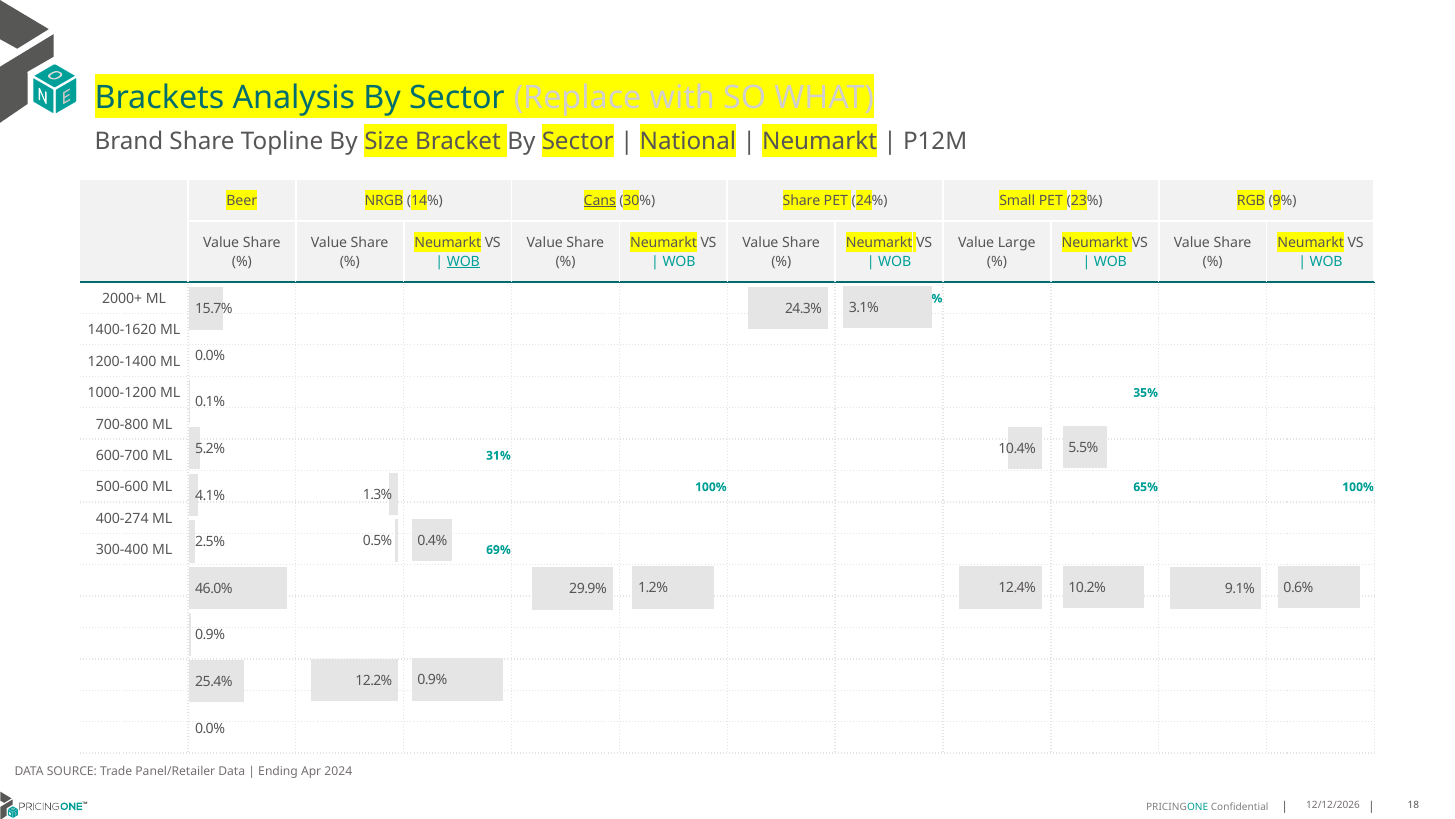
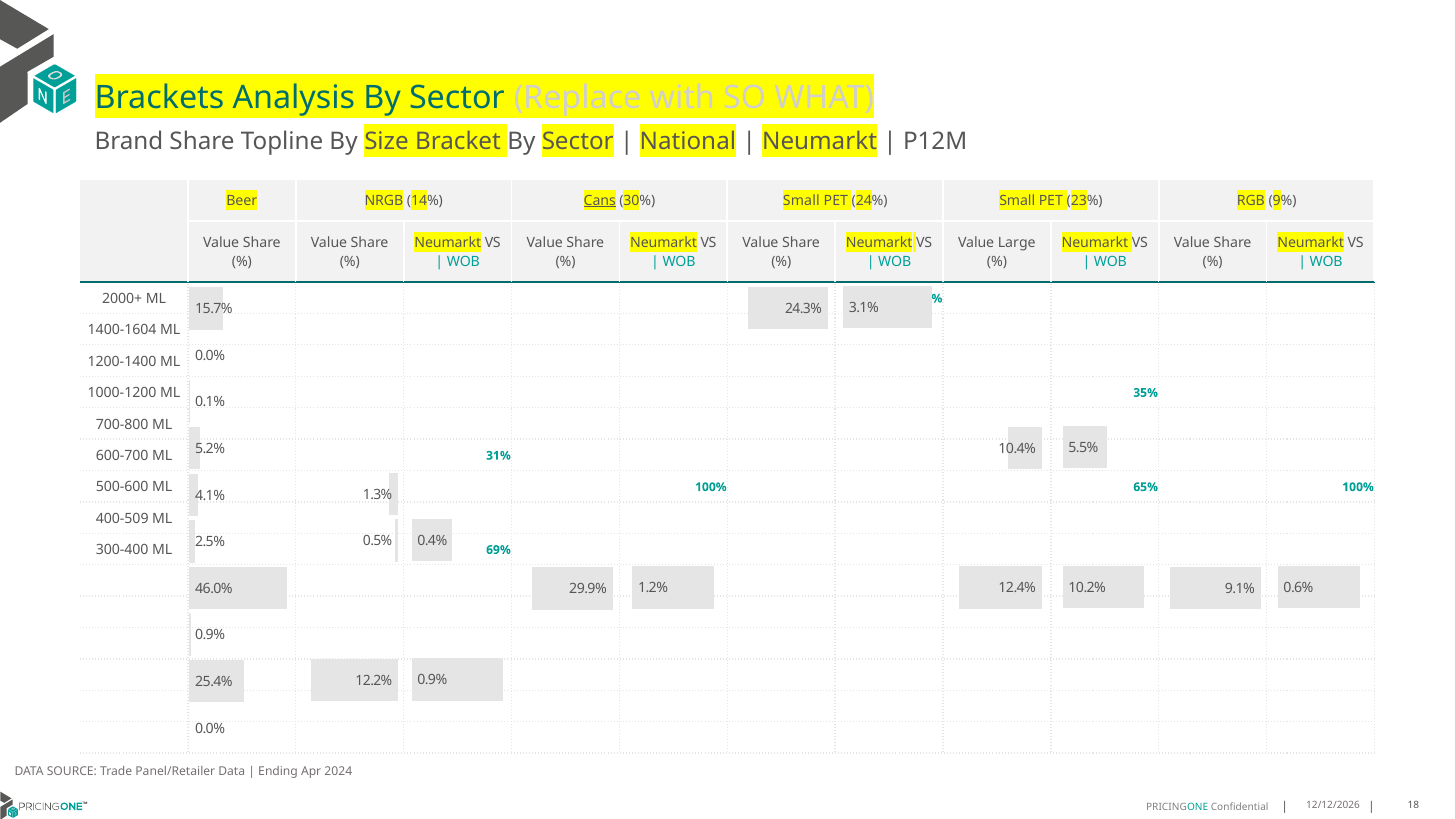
30% Share: Share -> Small
WOB at (463, 262) underline: present -> none
1400-1620: 1400-1620 -> 1400-1604
400-274: 400-274 -> 400-509
